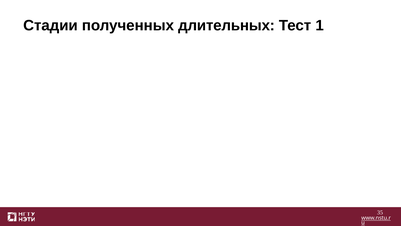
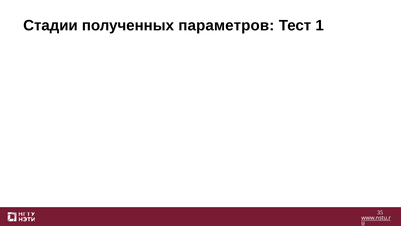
длительных: длительных -> параметров
